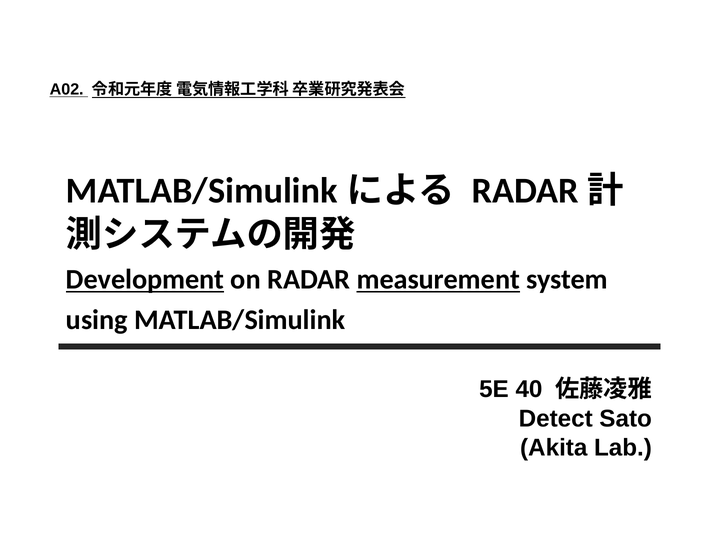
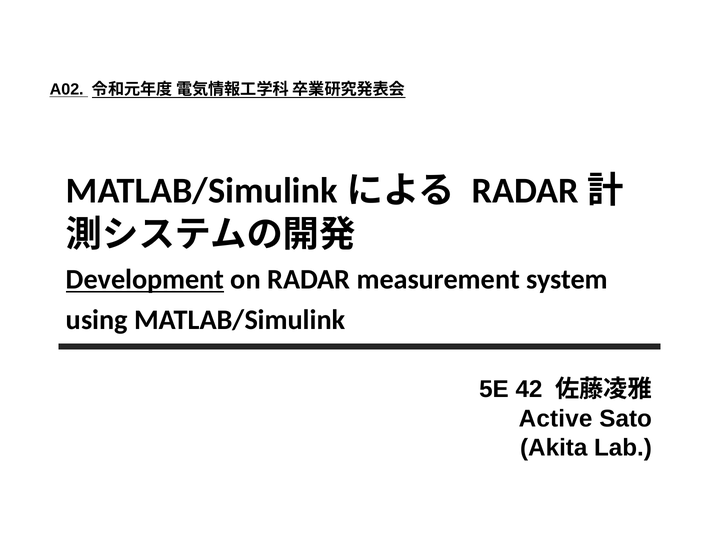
measurement underline: present -> none
40: 40 -> 42
Detect: Detect -> Active
